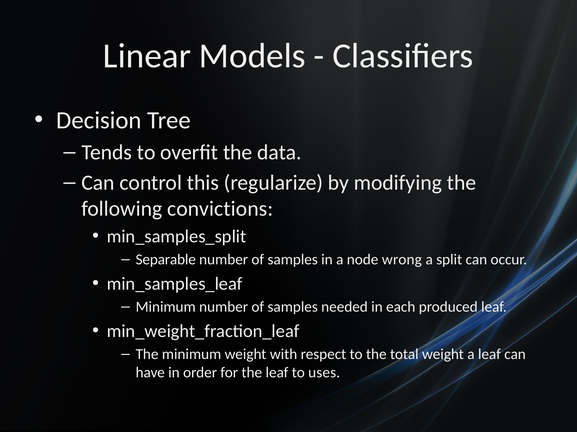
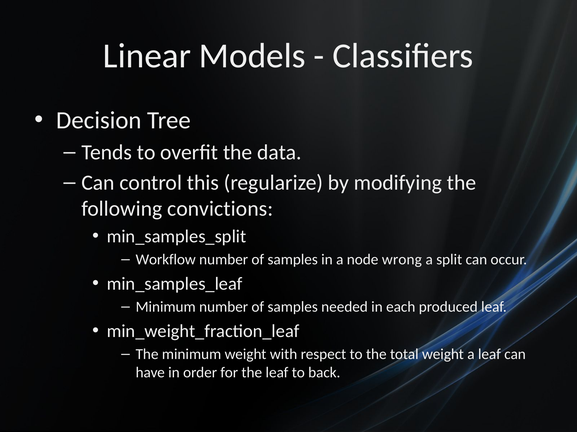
Separable: Separable -> Workflow
uses: uses -> back
